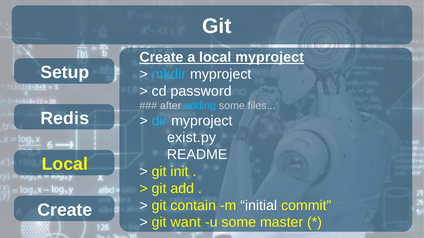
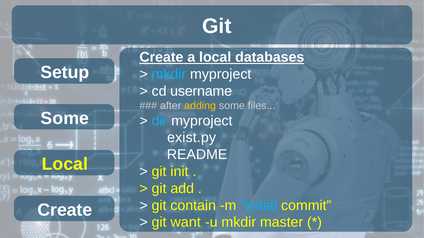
local myproject: myproject -> databases
password: password -> username
adding colour: light blue -> yellow
Redis at (65, 118): Redis -> Some
initial colour: white -> light blue
u some: some -> mkdir
